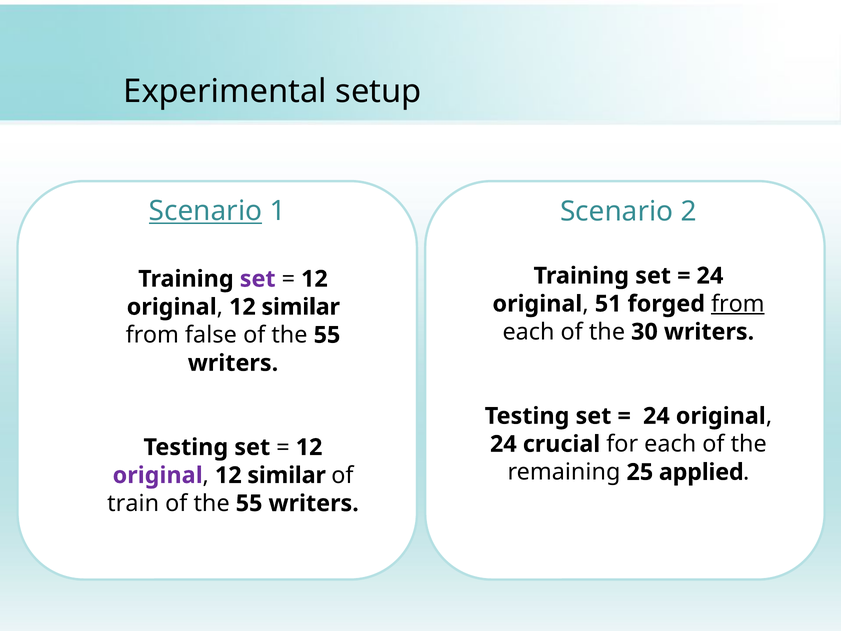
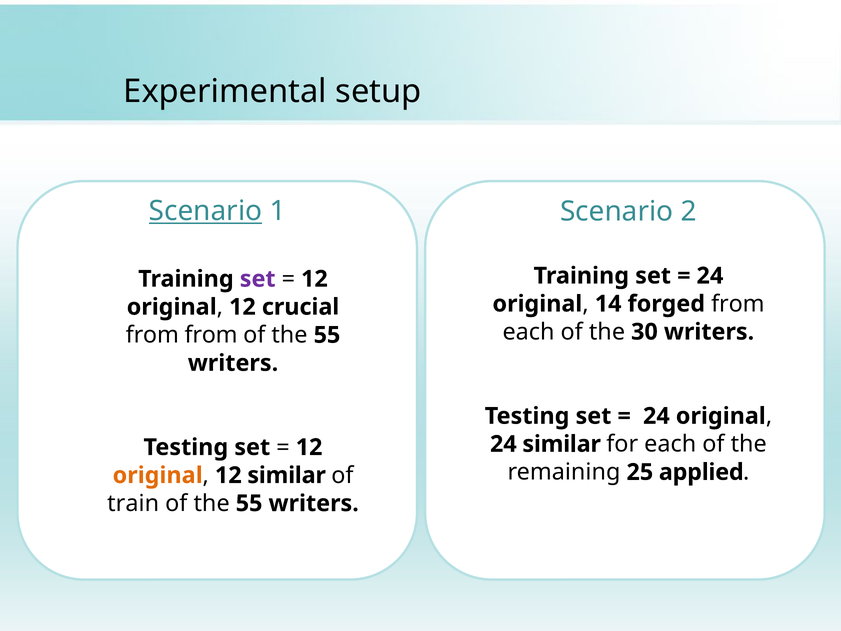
51: 51 -> 14
from at (738, 304) underline: present -> none
similar at (301, 307): similar -> crucial
from false: false -> from
24 crucial: crucial -> similar
original at (158, 475) colour: purple -> orange
